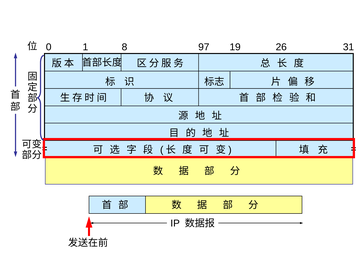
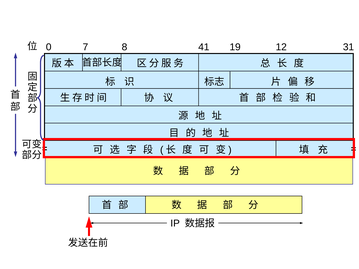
1: 1 -> 7
97: 97 -> 41
26: 26 -> 12
